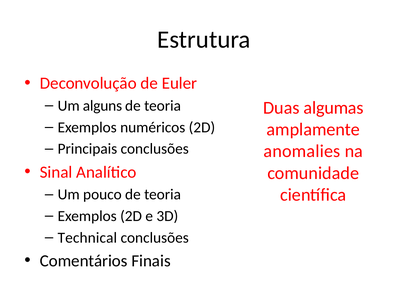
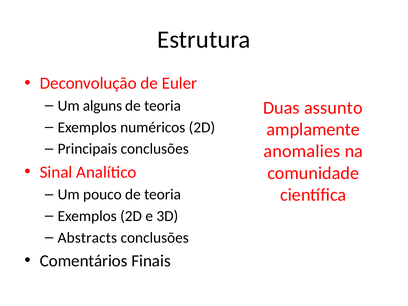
algumas: algumas -> assunto
Technical: Technical -> Abstracts
